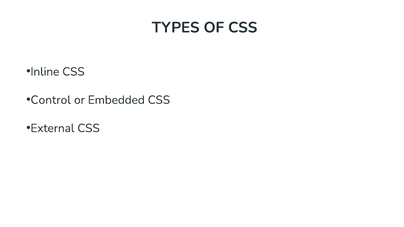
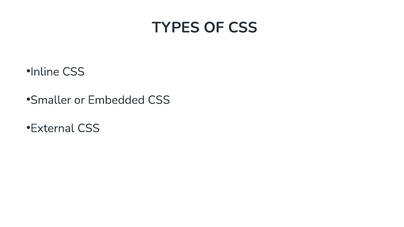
Control: Control -> Smaller
